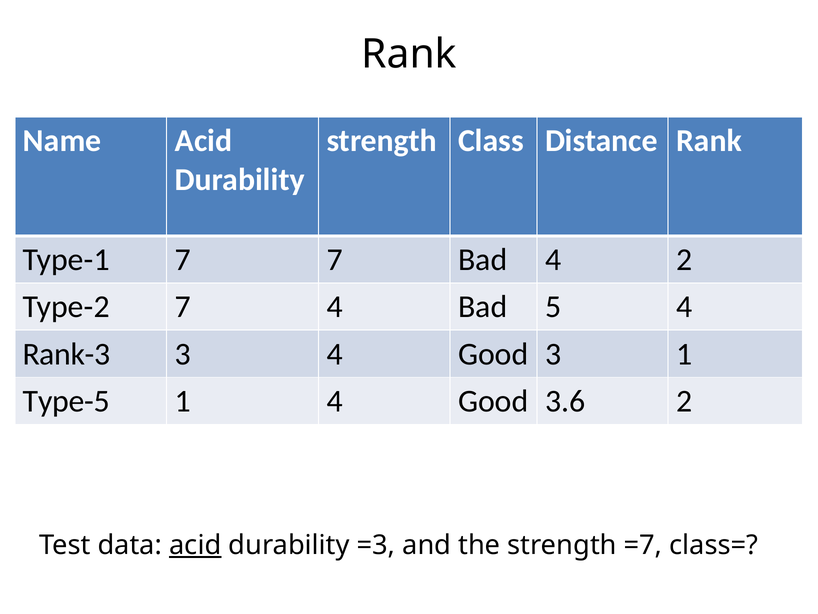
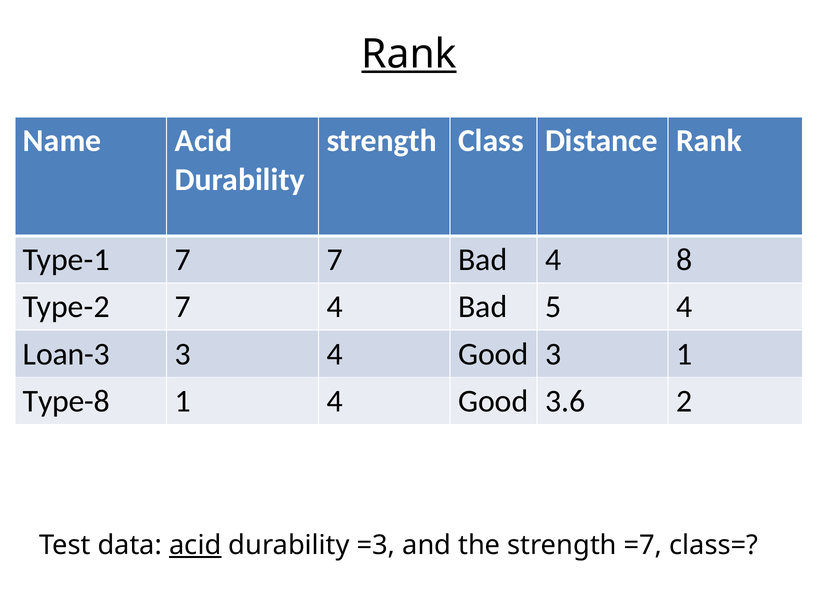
Rank at (409, 54) underline: none -> present
4 2: 2 -> 8
Rank-3: Rank-3 -> Loan-3
Type-5: Type-5 -> Type-8
